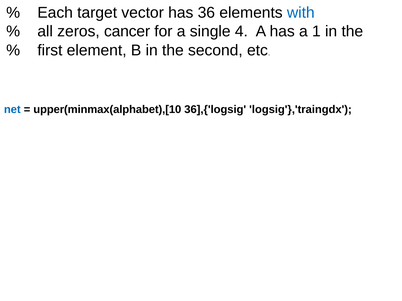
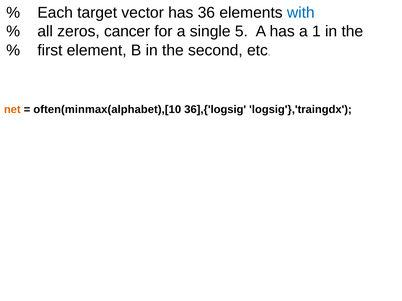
4: 4 -> 5
net colour: blue -> orange
upper(minmax(alphabet),[10: upper(minmax(alphabet),[10 -> often(minmax(alphabet),[10
